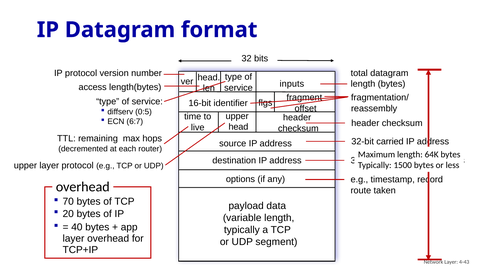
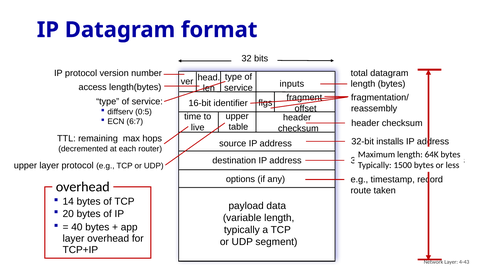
head at (238, 127): head -> table
carried: carried -> installs
70: 70 -> 14
